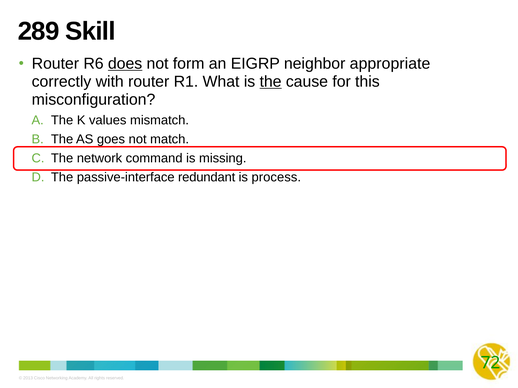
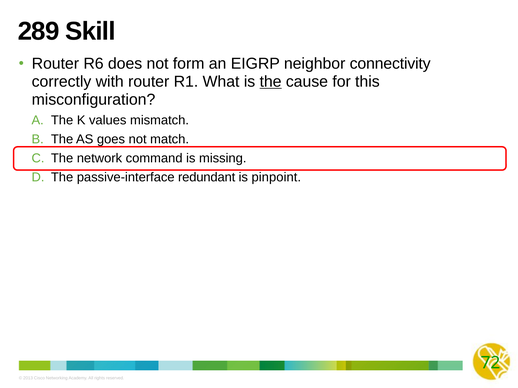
does underline: present -> none
appropriate: appropriate -> connectivity
process: process -> pinpoint
